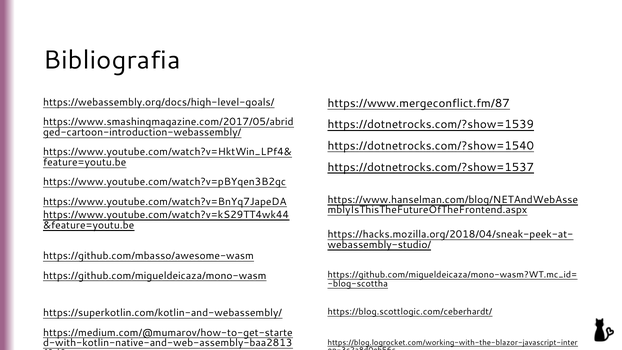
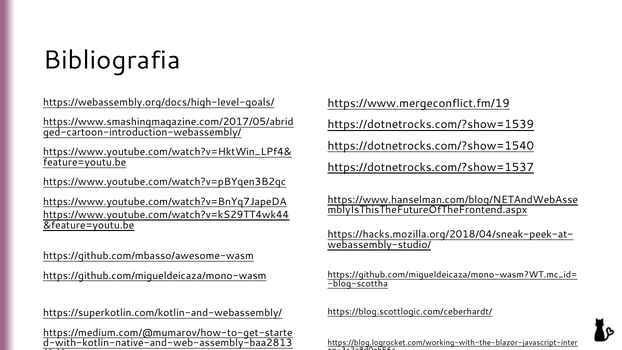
https://www.mergeconflict.fm/87: https://www.mergeconflict.fm/87 -> https://www.mergeconflict.fm/19
